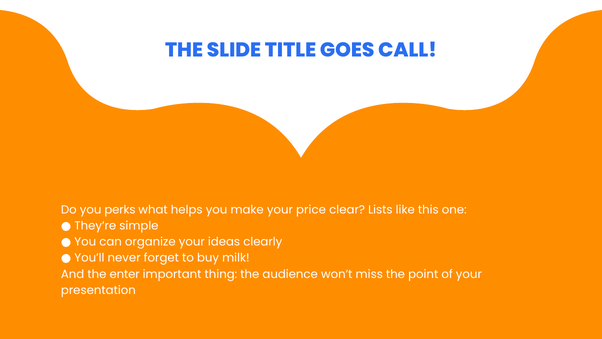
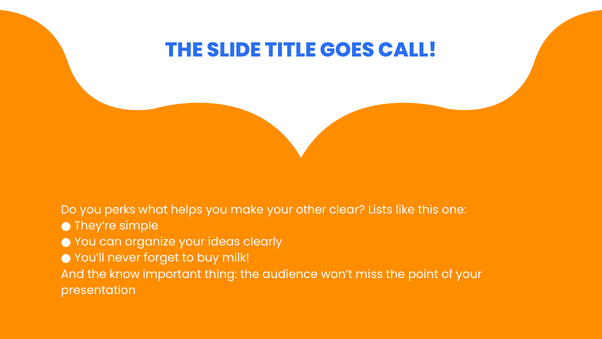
price: price -> other
enter: enter -> know
